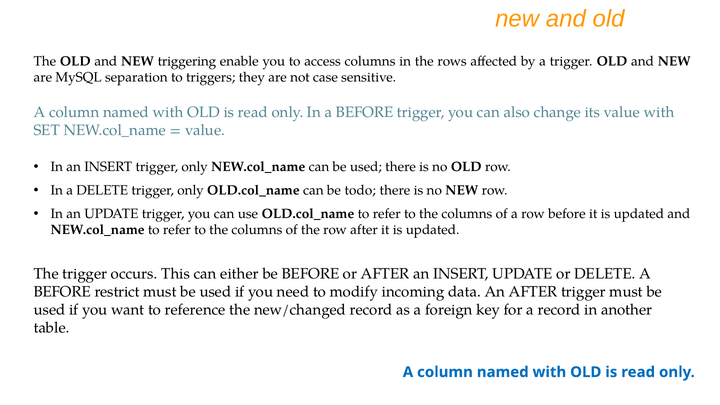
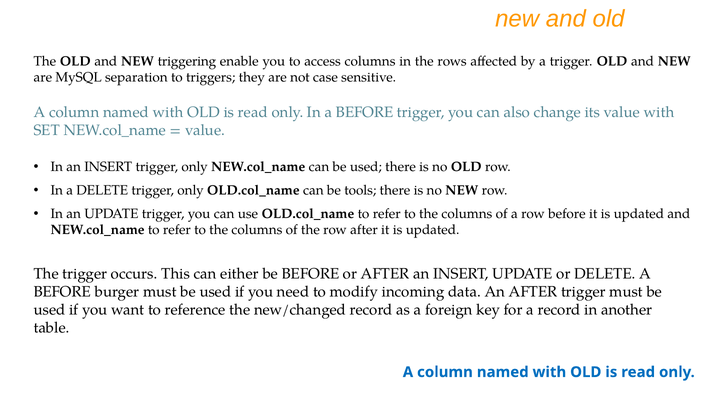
todo: todo -> tools
restrict: restrict -> burger
